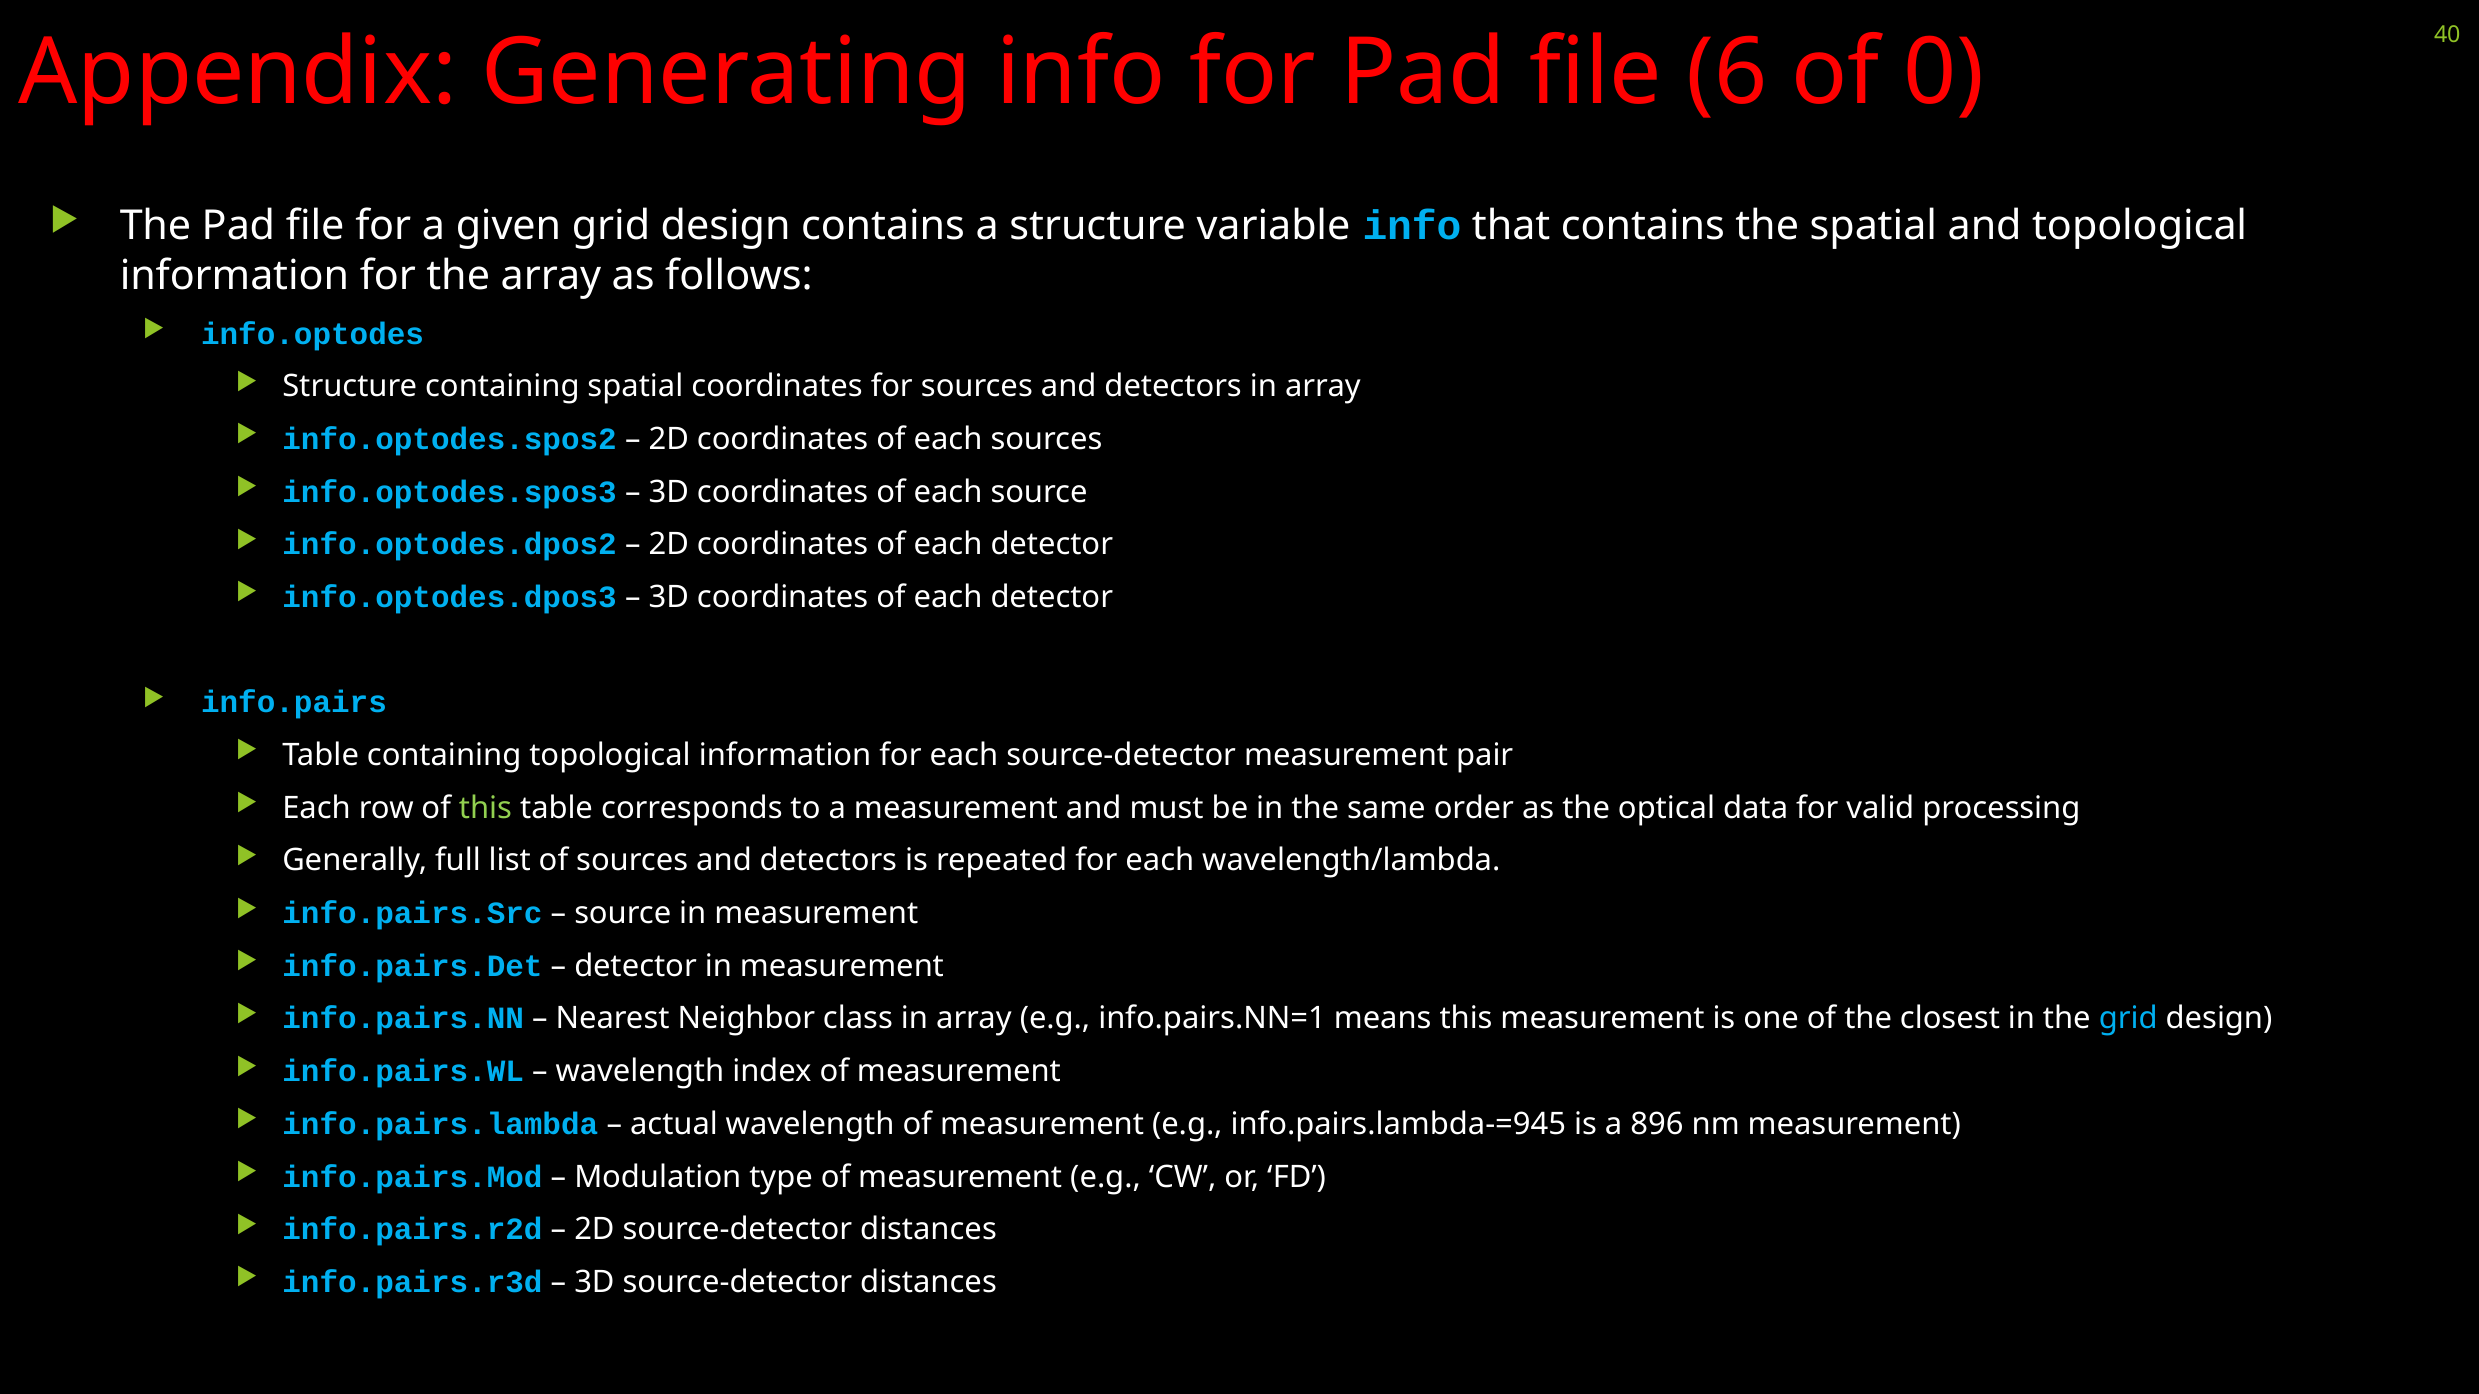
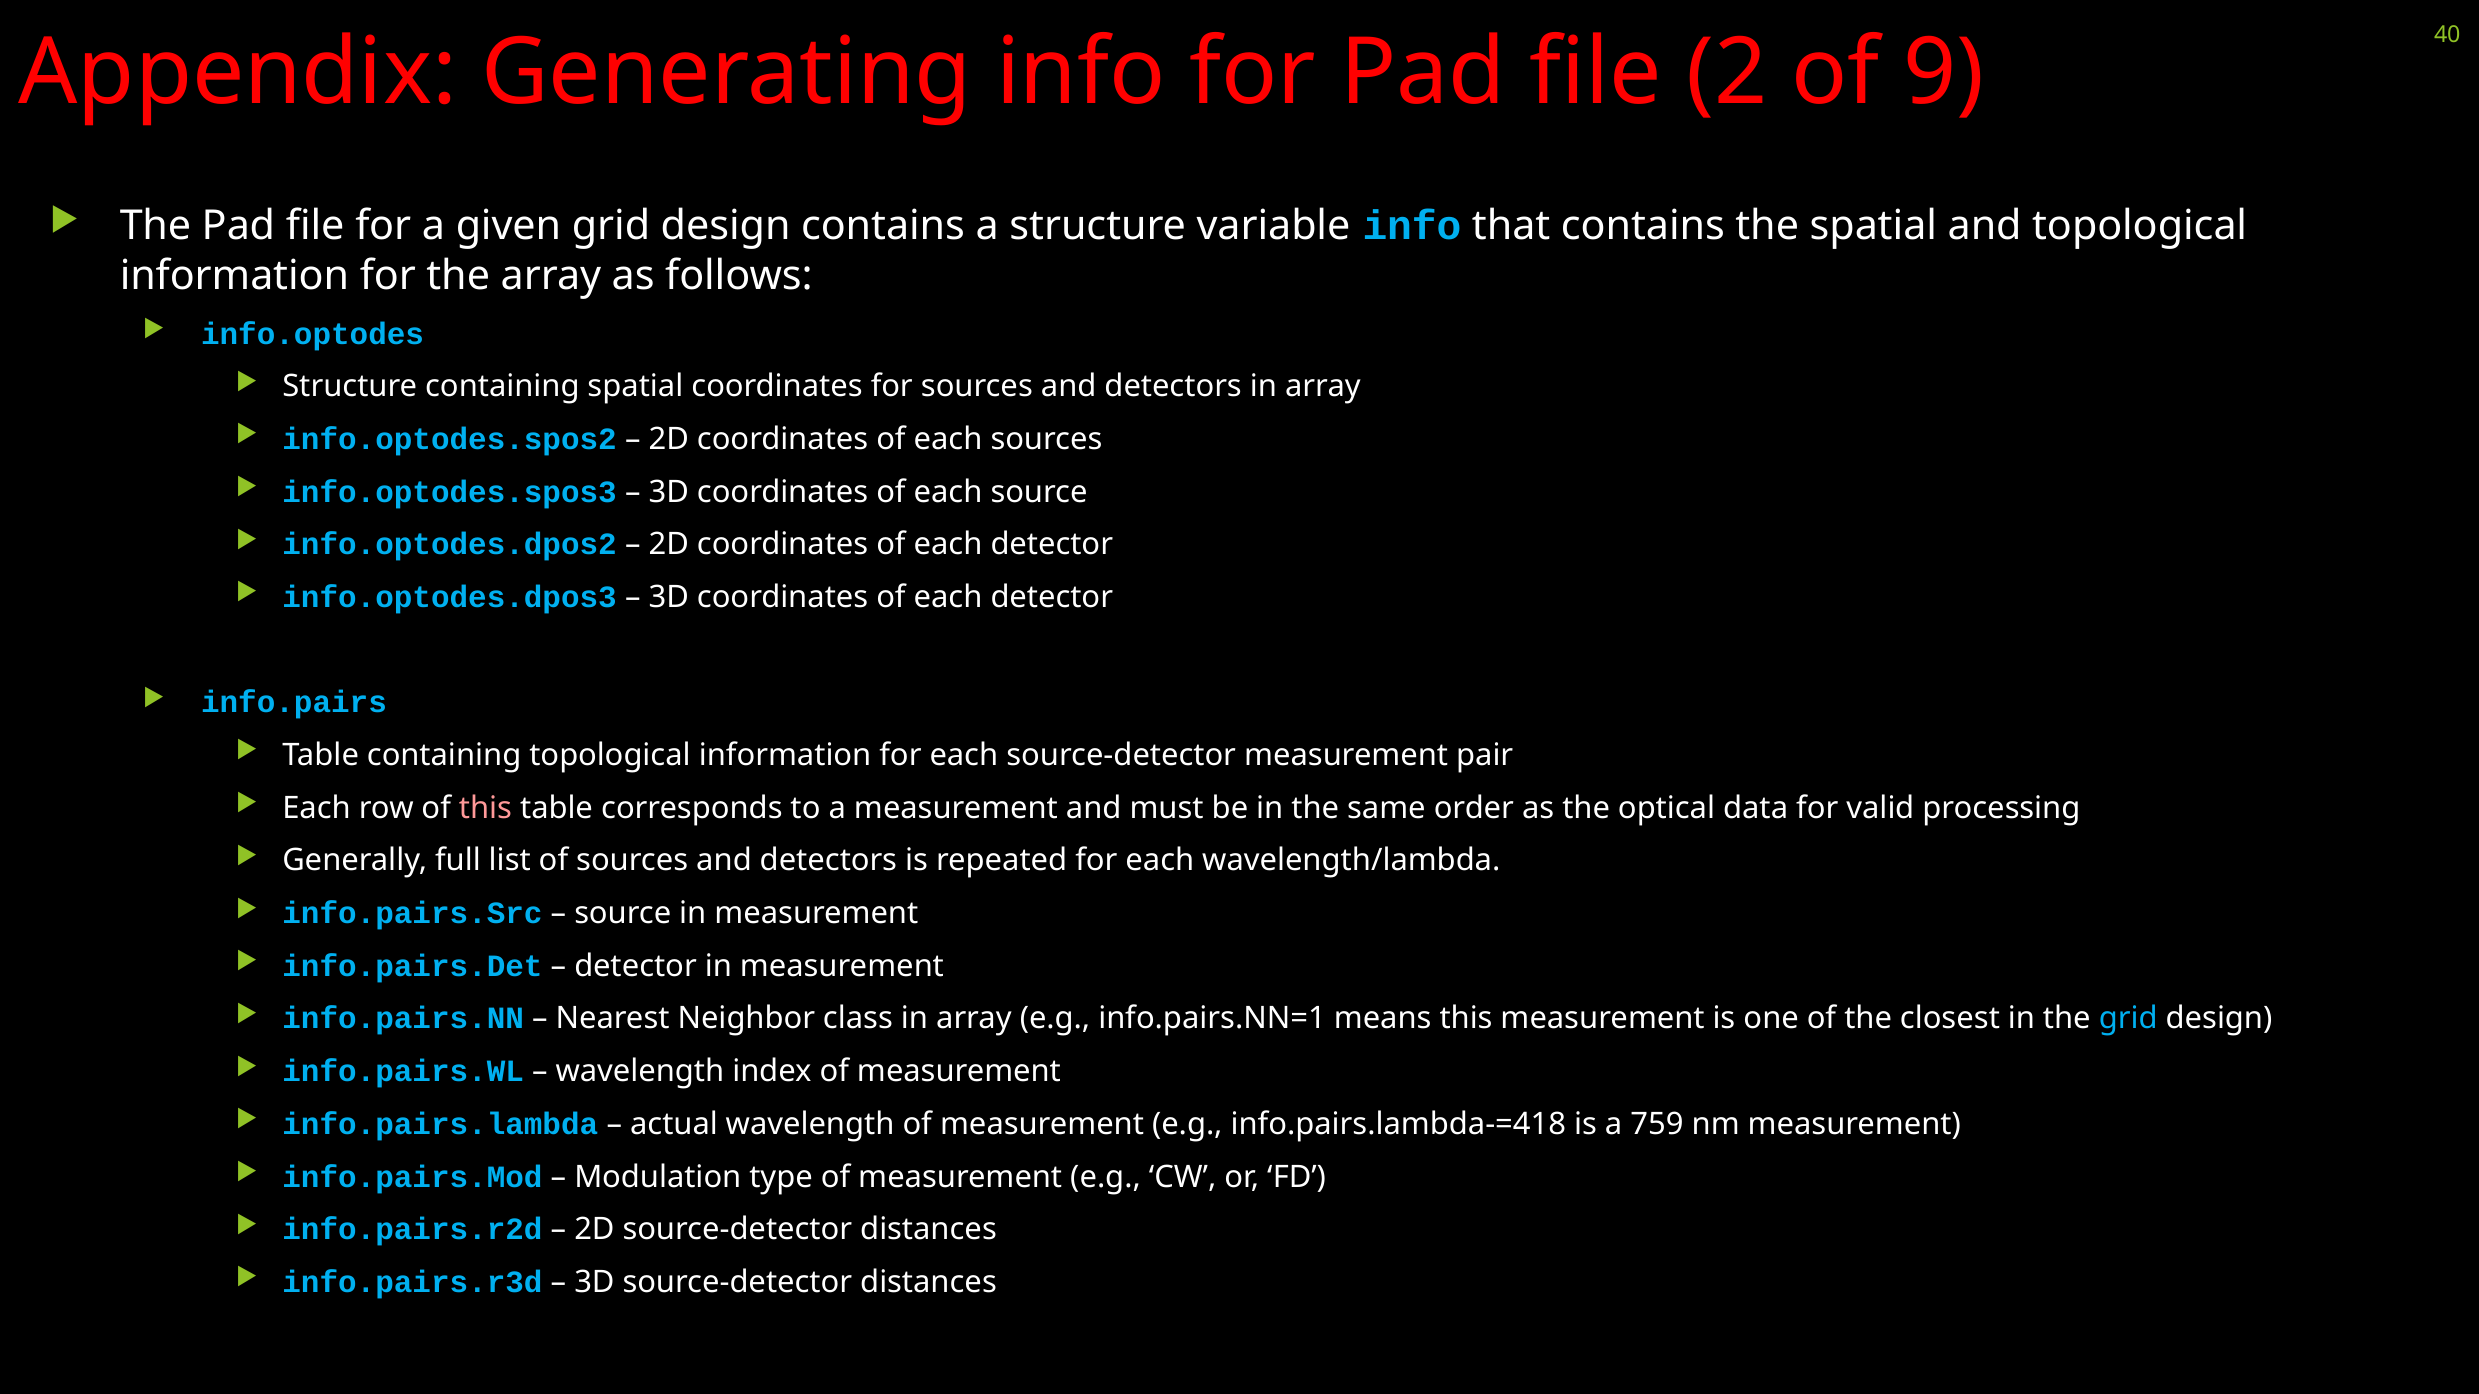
6: 6 -> 2
0: 0 -> 9
this at (485, 808) colour: light green -> pink
info.pairs.lambda-=945: info.pairs.lambda-=945 -> info.pairs.lambda-=418
896: 896 -> 759
